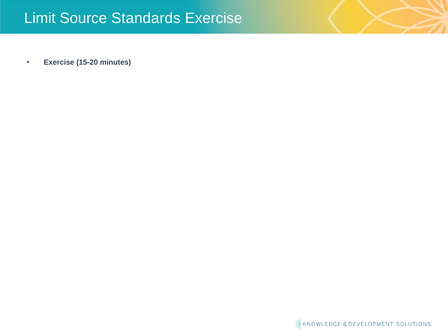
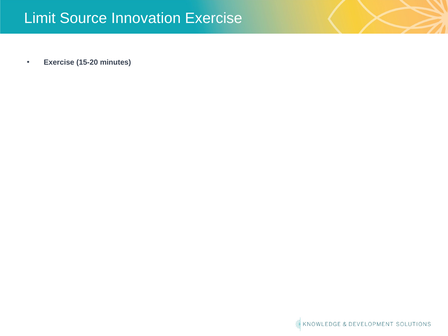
Standards: Standards -> Innovation
